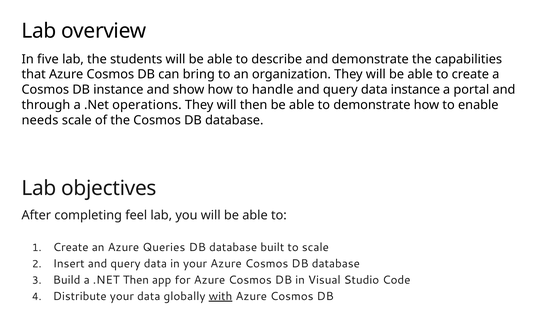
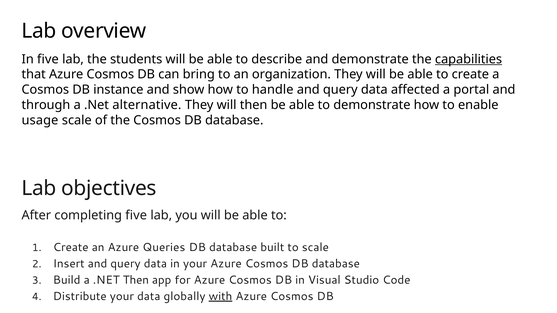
capabilities underline: none -> present
data instance: instance -> affected
operations: operations -> alternative
needs: needs -> usage
completing feel: feel -> five
